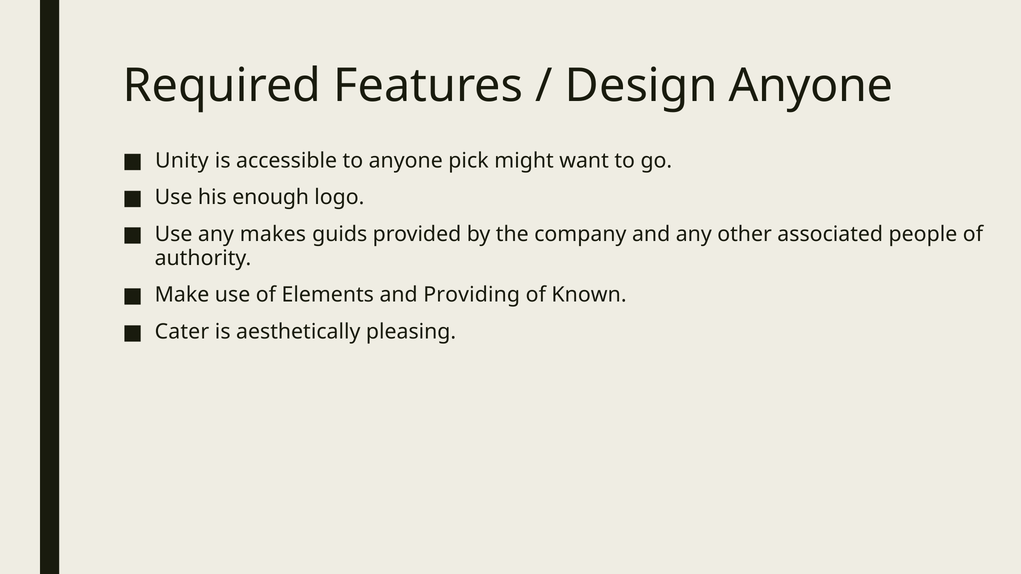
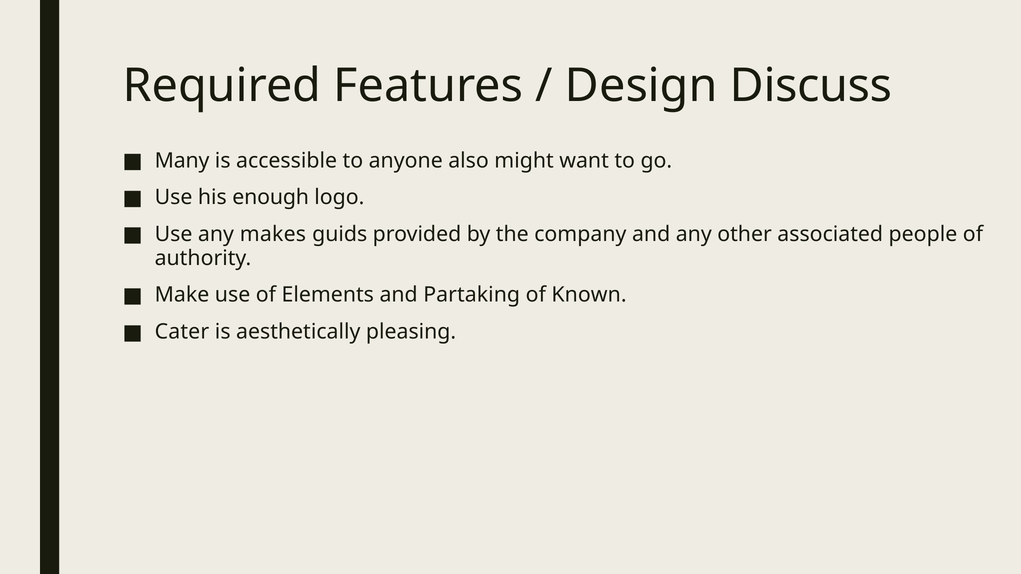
Design Anyone: Anyone -> Discuss
Unity: Unity -> Many
pick: pick -> also
Providing: Providing -> Partaking
